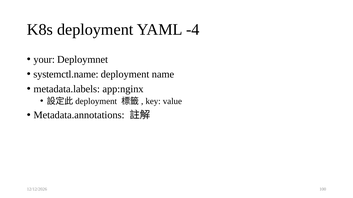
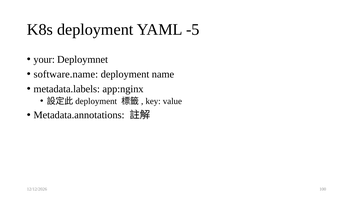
-4: -4 -> -5
systemctl.name: systemctl.name -> software.name
